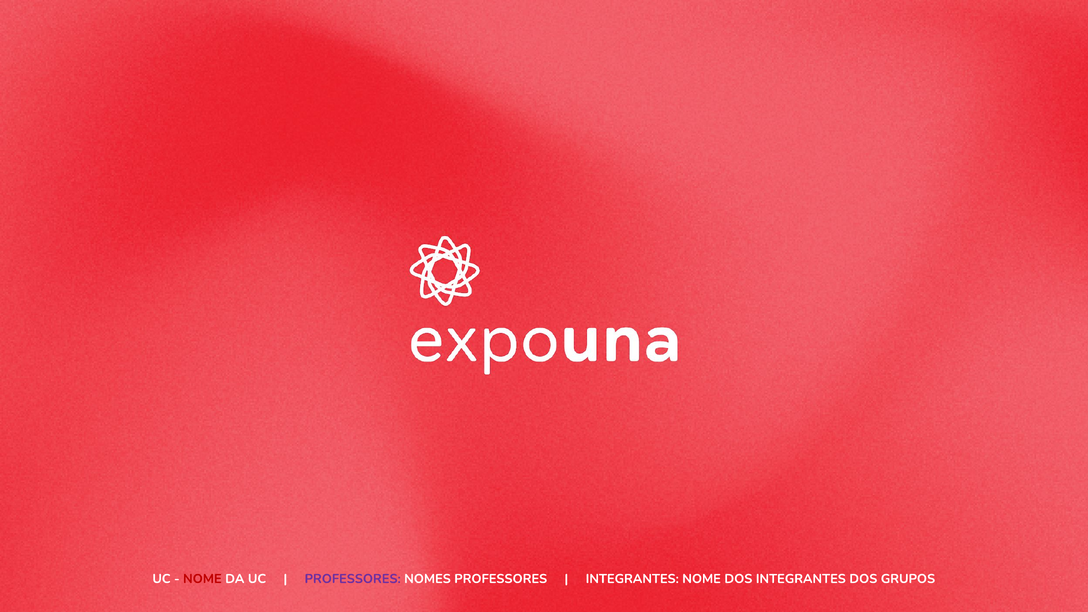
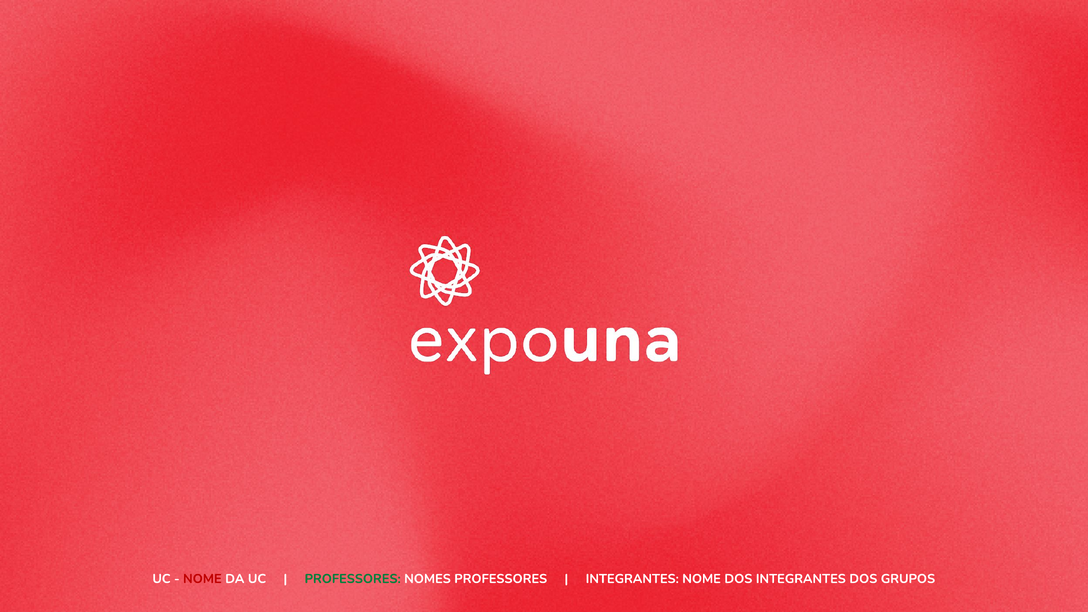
PROFESSORES at (353, 579) colour: purple -> green
